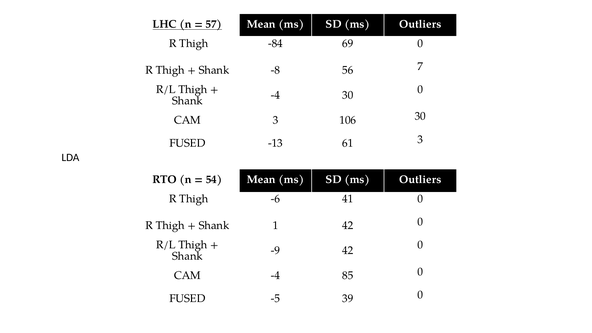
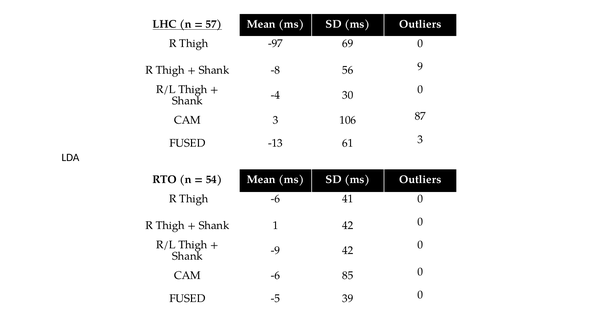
-84: -84 -> -97
7: 7 -> 9
106 30: 30 -> 87
CAM -4: -4 -> -6
